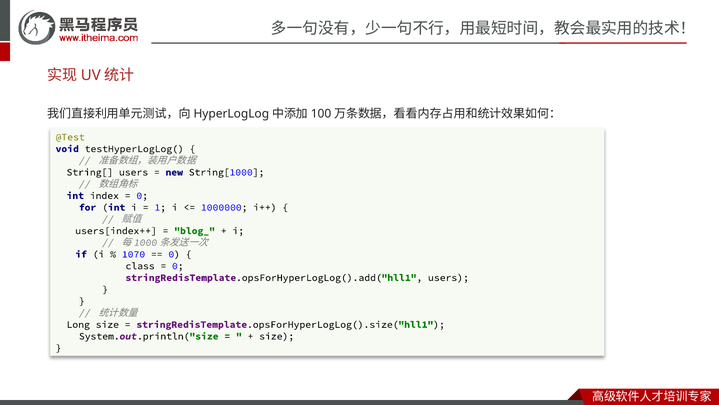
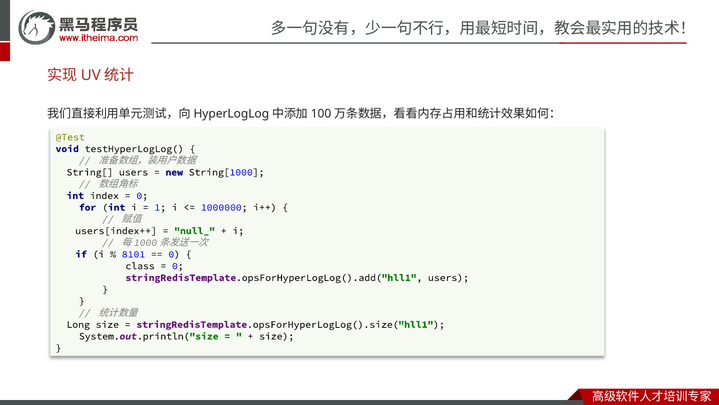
blog_: blog_ -> null_
1070: 1070 -> 8101
